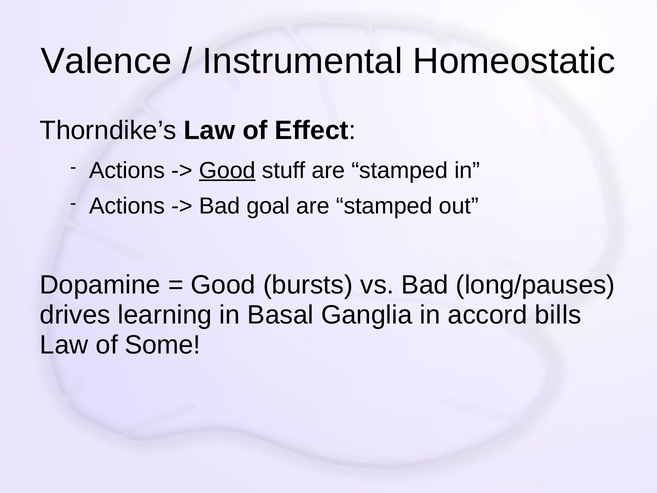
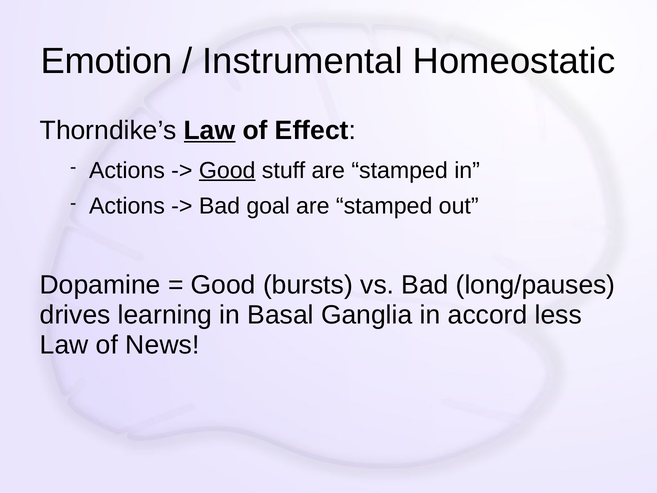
Valence: Valence -> Emotion
Law at (210, 131) underline: none -> present
bills: bills -> less
Some: Some -> News
